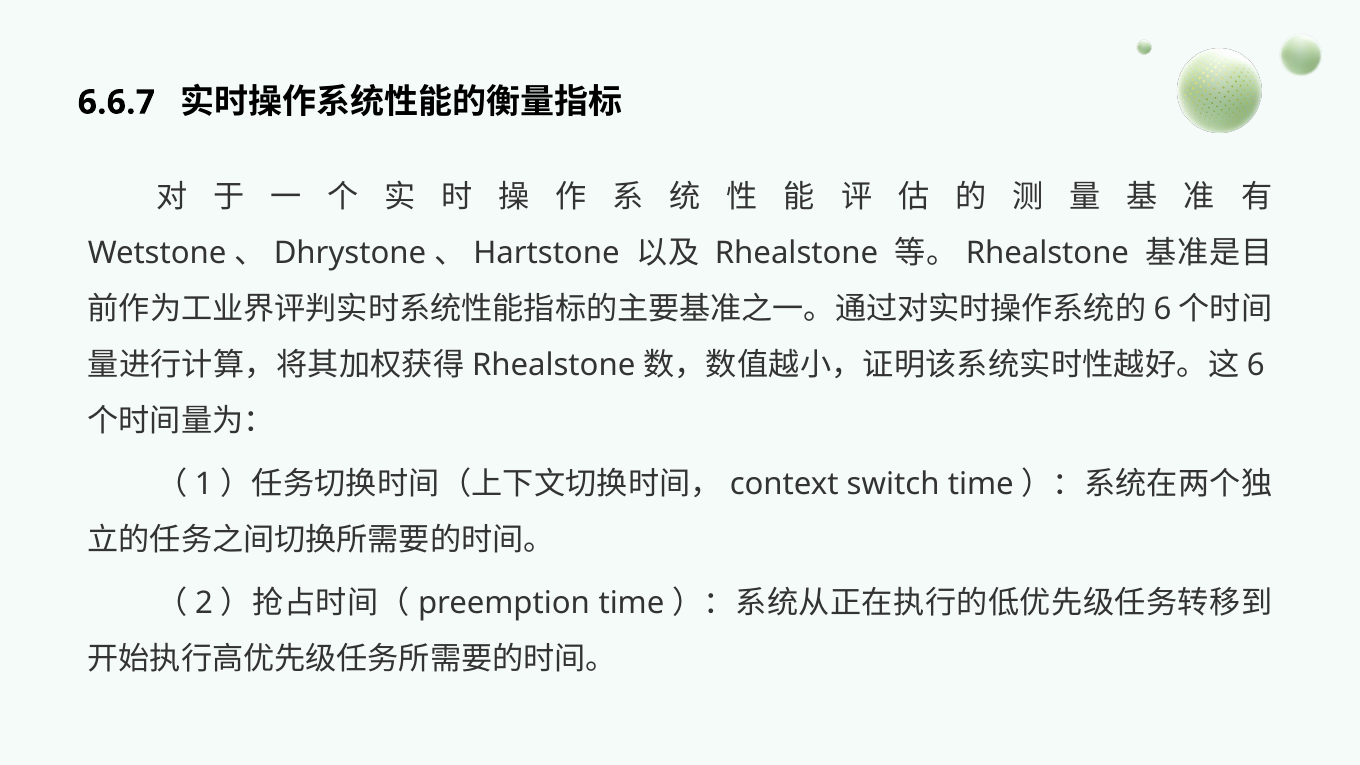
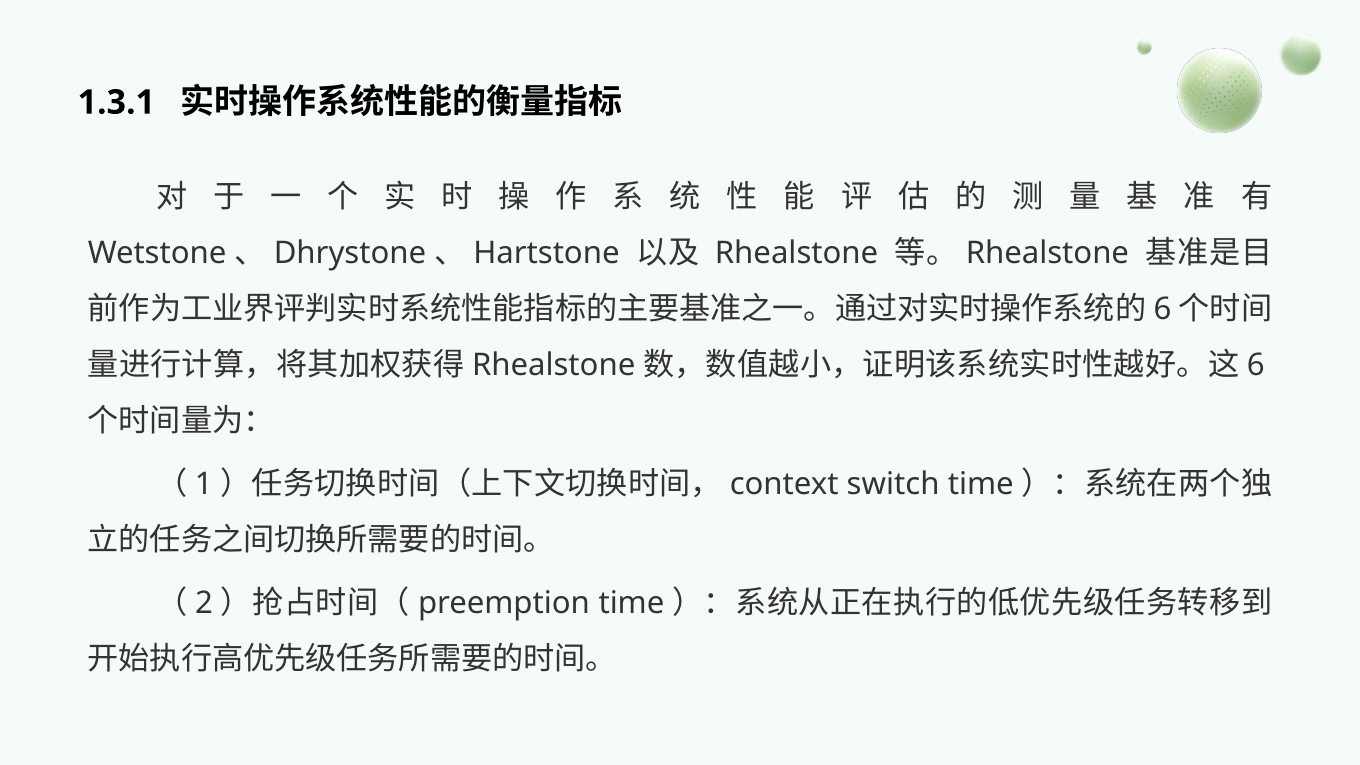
6.6.7: 6.6.7 -> 1.3.1
